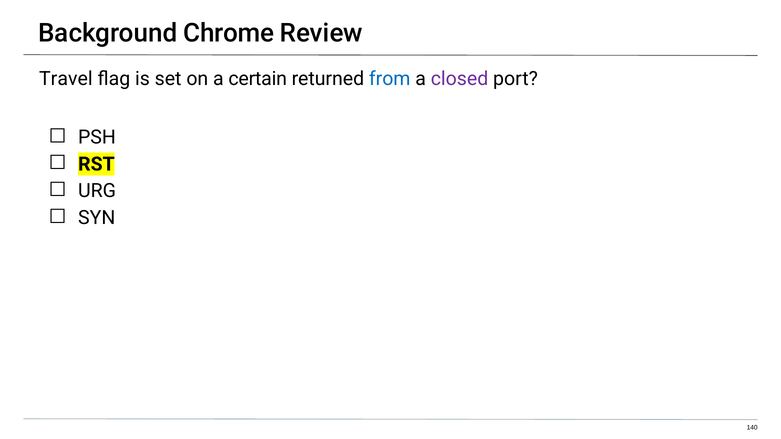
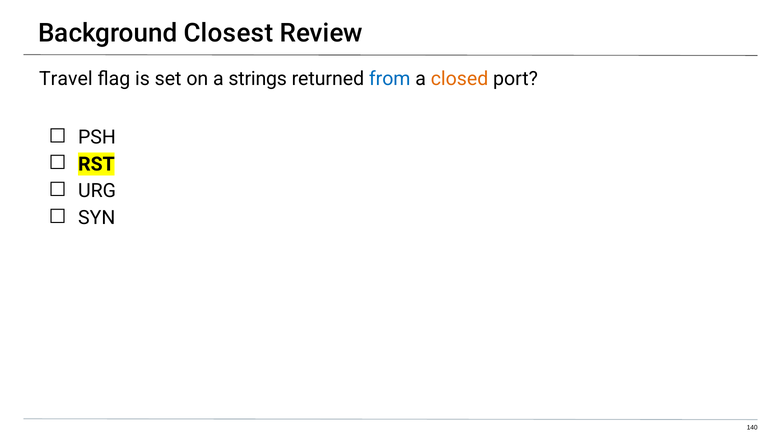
Chrome: Chrome -> Closest
certain: certain -> strings
closed colour: purple -> orange
